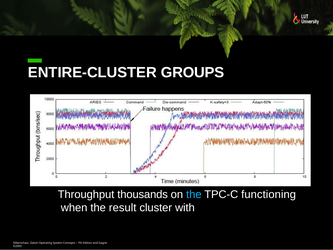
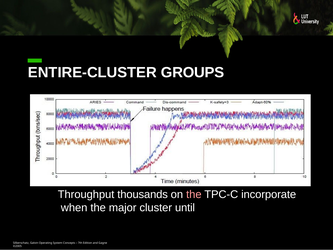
the at (194, 194) colour: light blue -> pink
functioning: functioning -> incorporate
result: result -> major
with: with -> until
